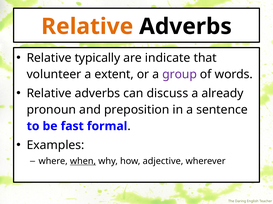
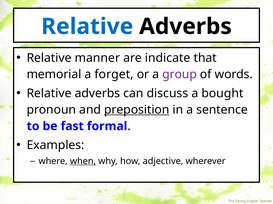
Relative at (87, 27) colour: orange -> blue
typically: typically -> manner
volunteer: volunteer -> memorial
extent: extent -> forget
already: already -> bought
preposition underline: none -> present
